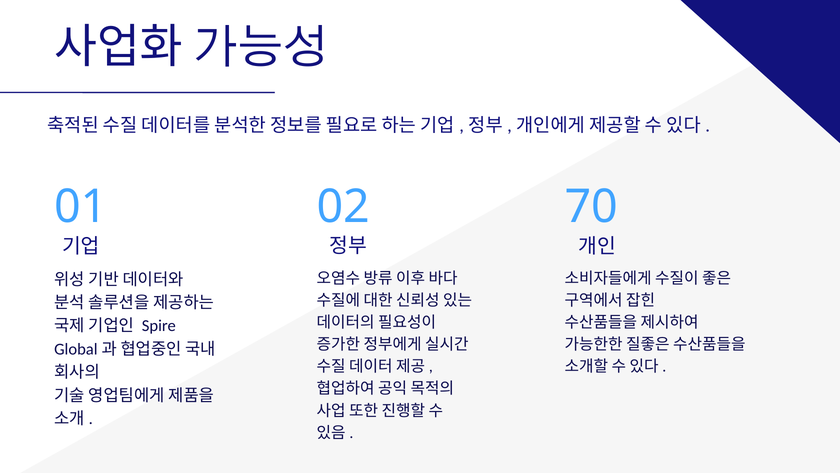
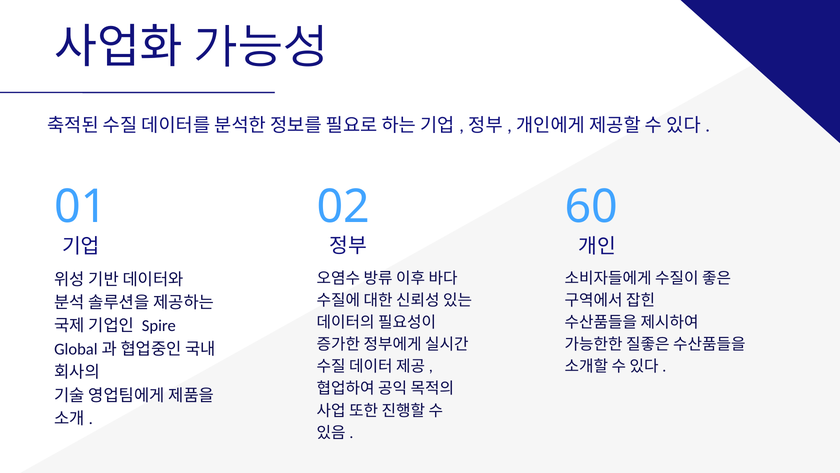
70: 70 -> 60
